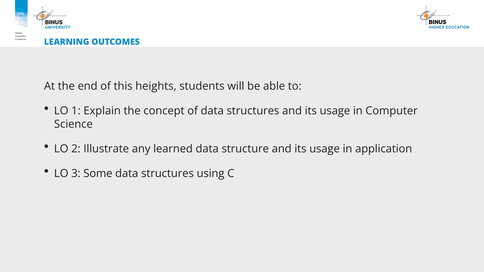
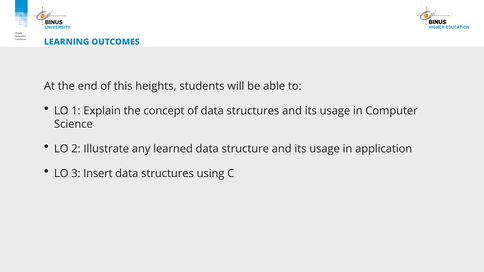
Some: Some -> Insert
